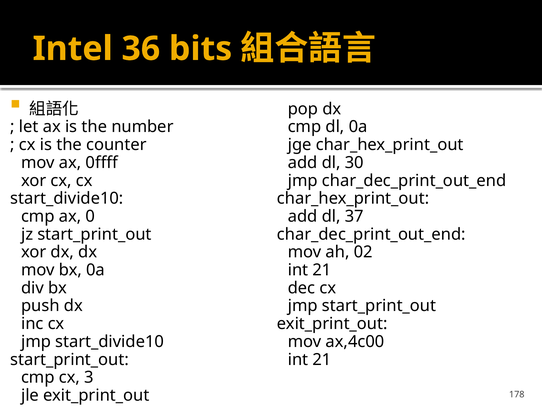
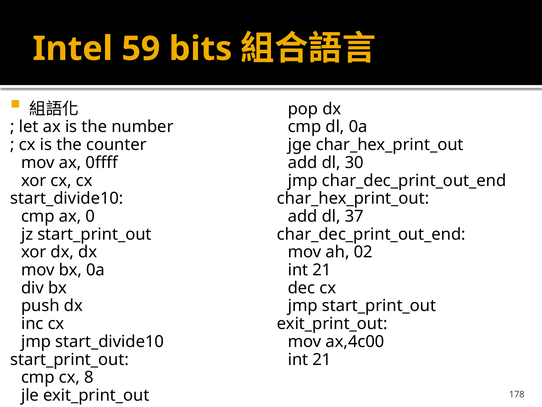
36: 36 -> 59
3: 3 -> 8
